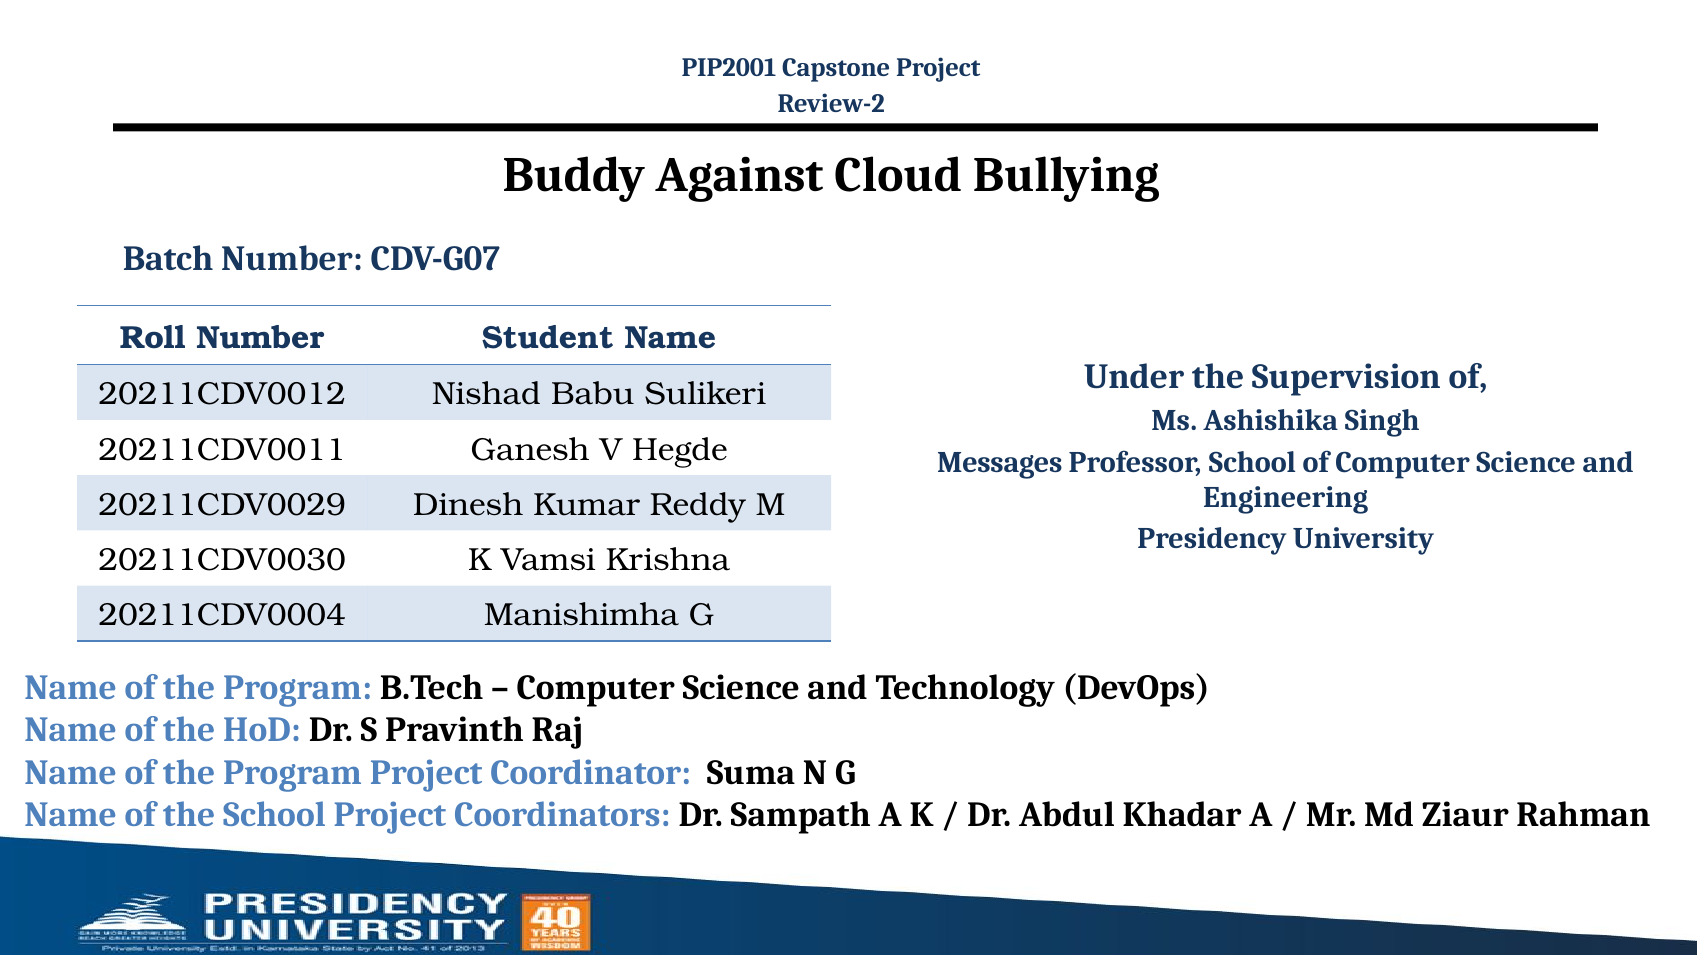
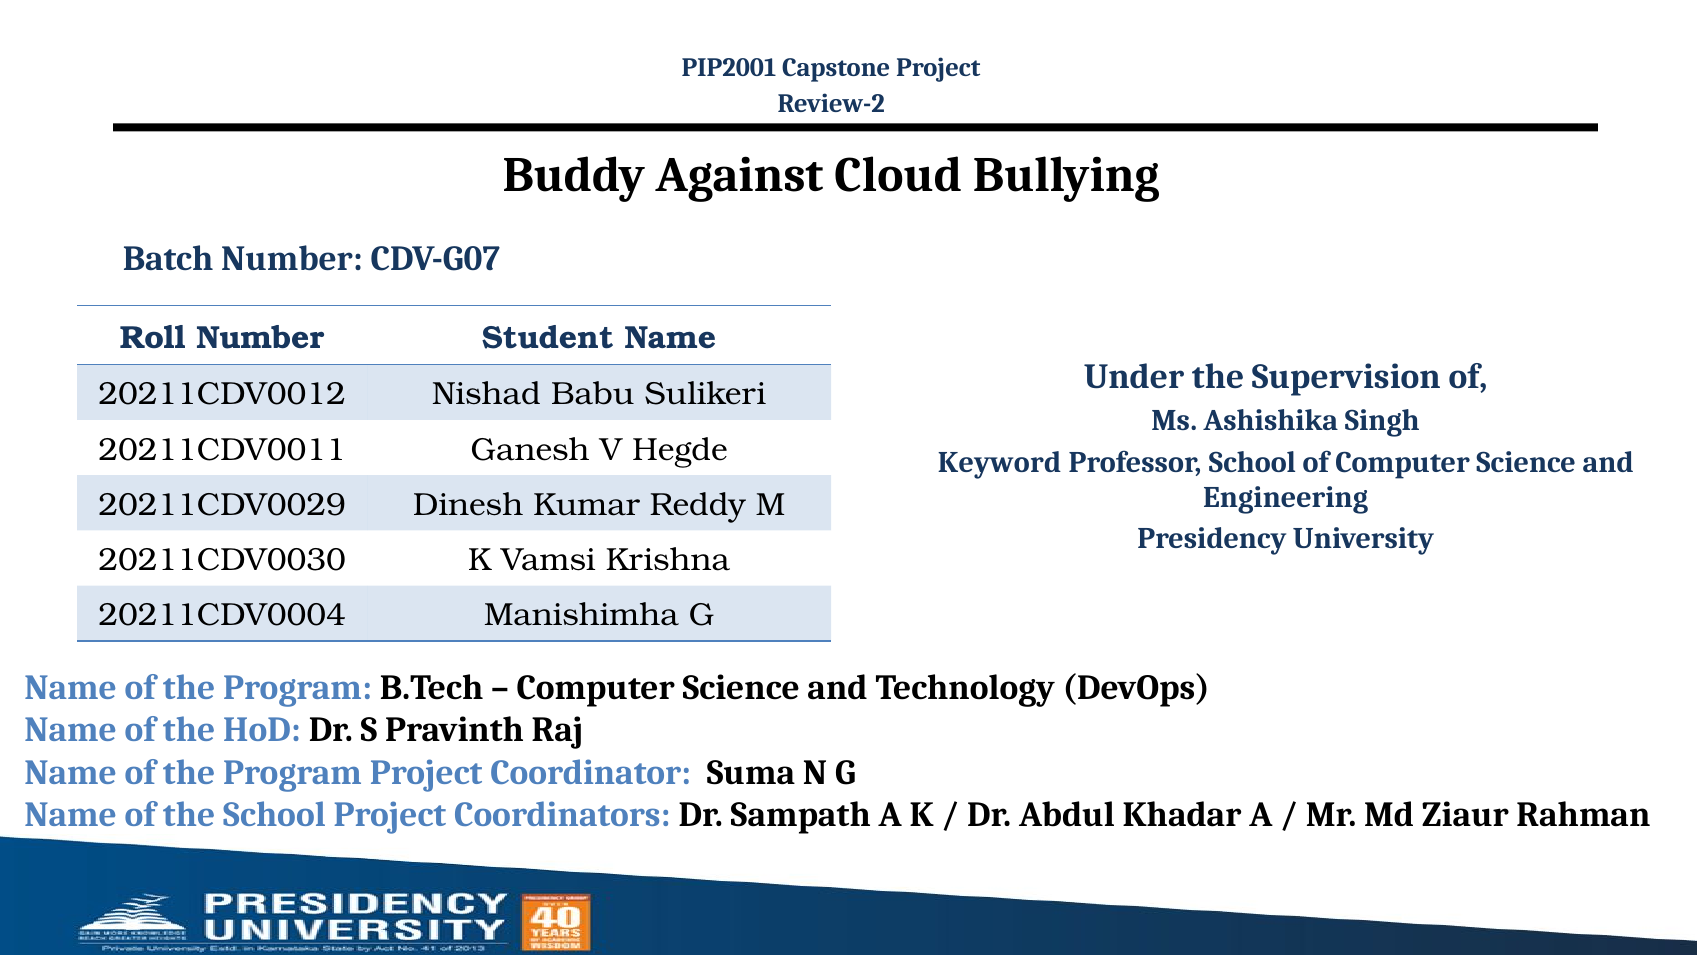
Messages: Messages -> Keyword
